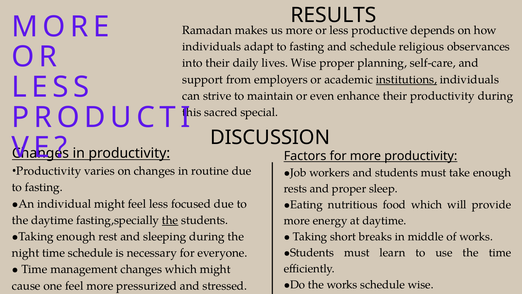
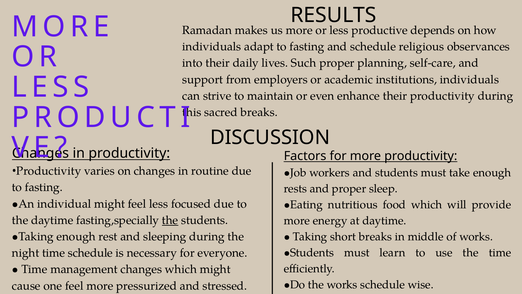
lives Wise: Wise -> Such
institutions underline: present -> none
sacred special: special -> breaks
